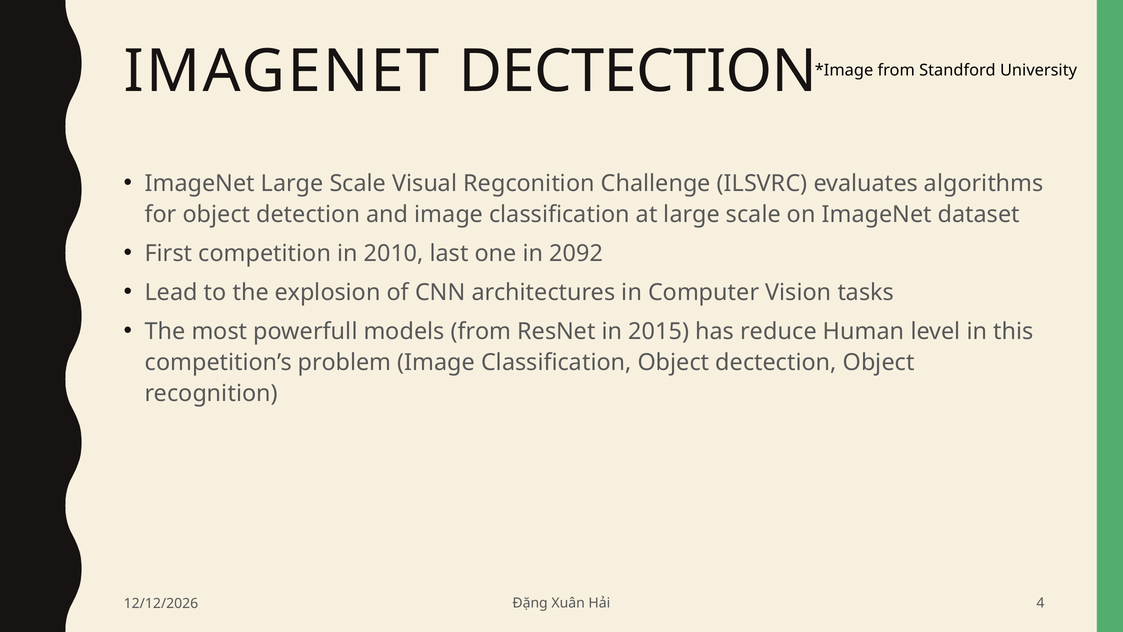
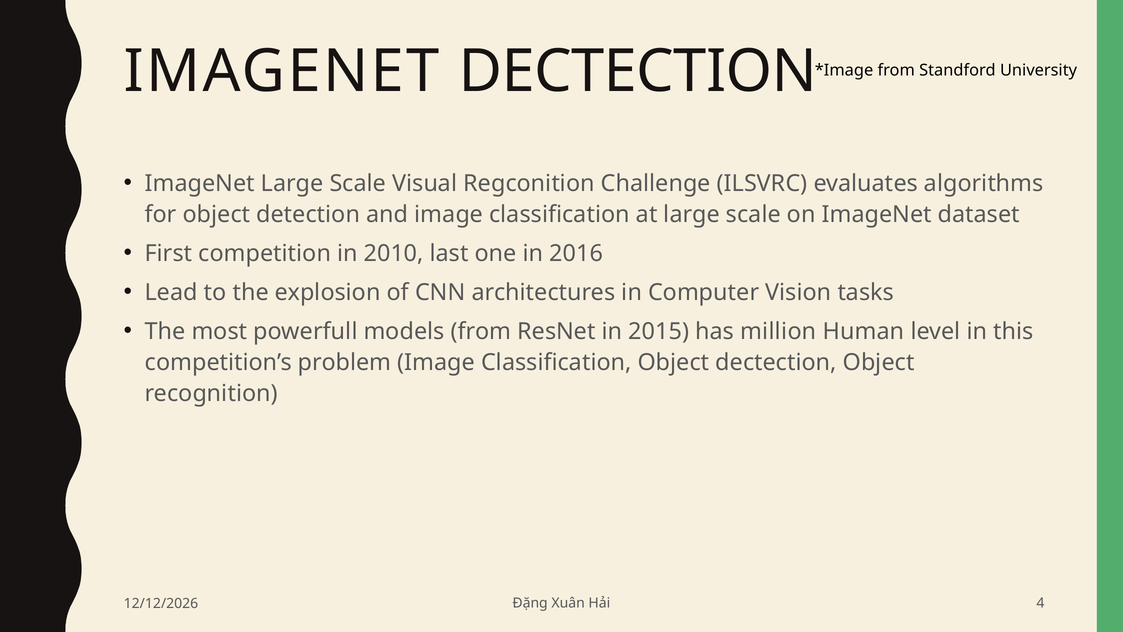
2092: 2092 -> 2016
reduce: reduce -> million
